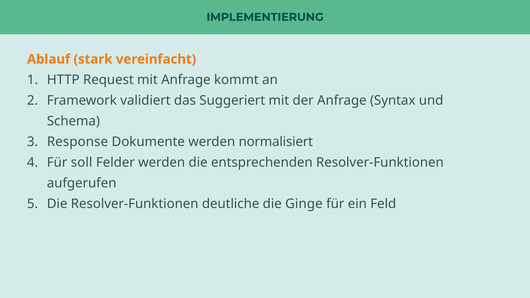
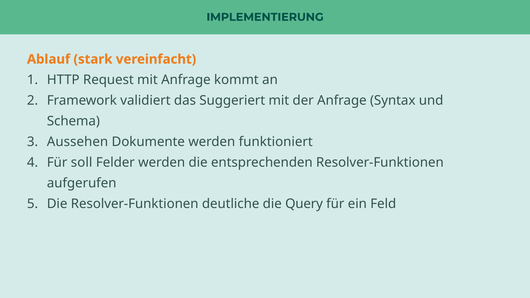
Response: Response -> Aussehen
normalisiert: normalisiert -> funktioniert
Ginge: Ginge -> Query
